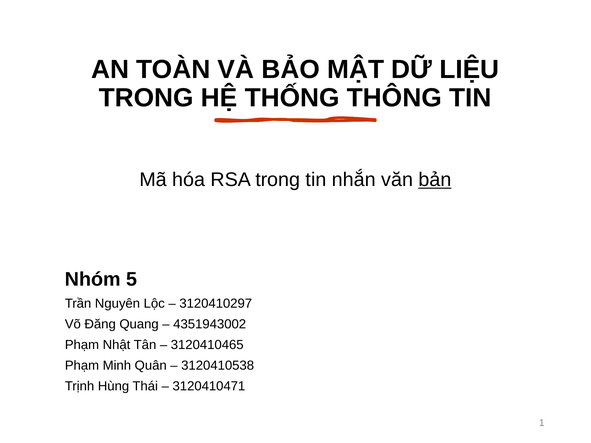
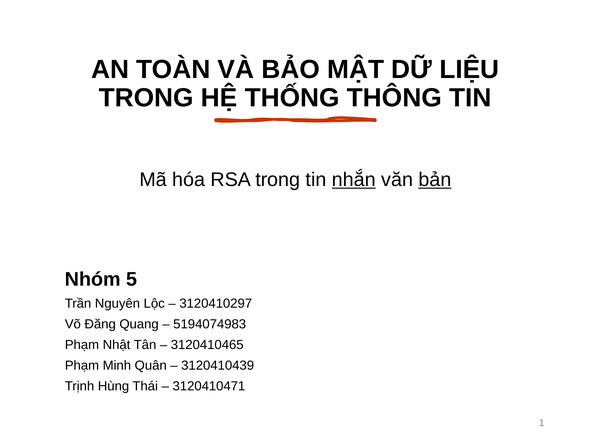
nhắn underline: none -> present
4351943002: 4351943002 -> 5194074983
3120410538: 3120410538 -> 3120410439
